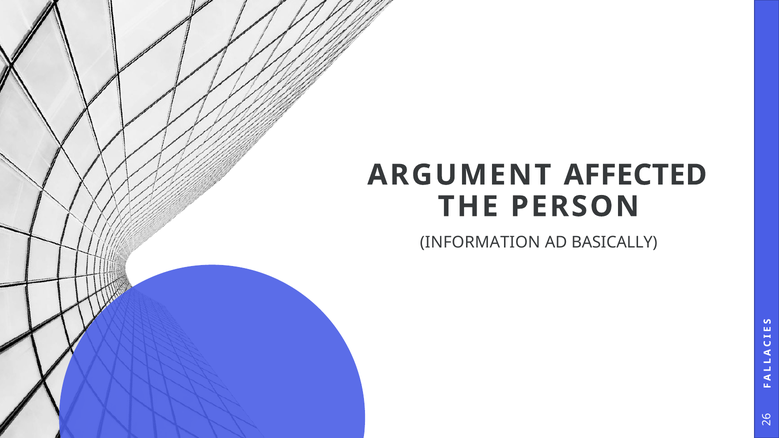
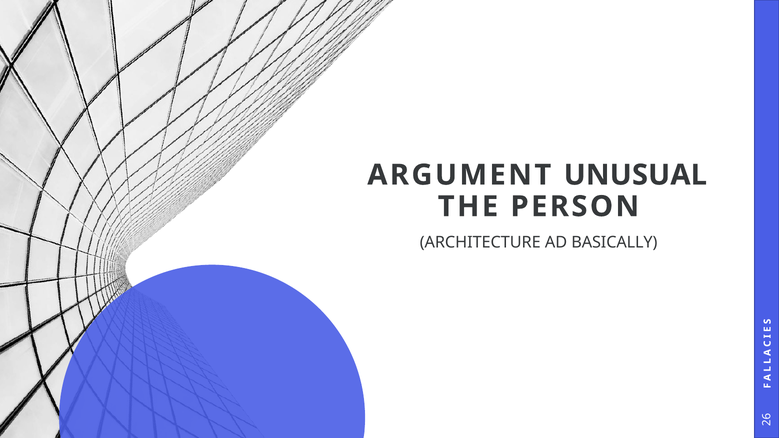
AFFECTED: AFFECTED -> UNUSUAL
INFORMATION: INFORMATION -> ARCHITECTURE
